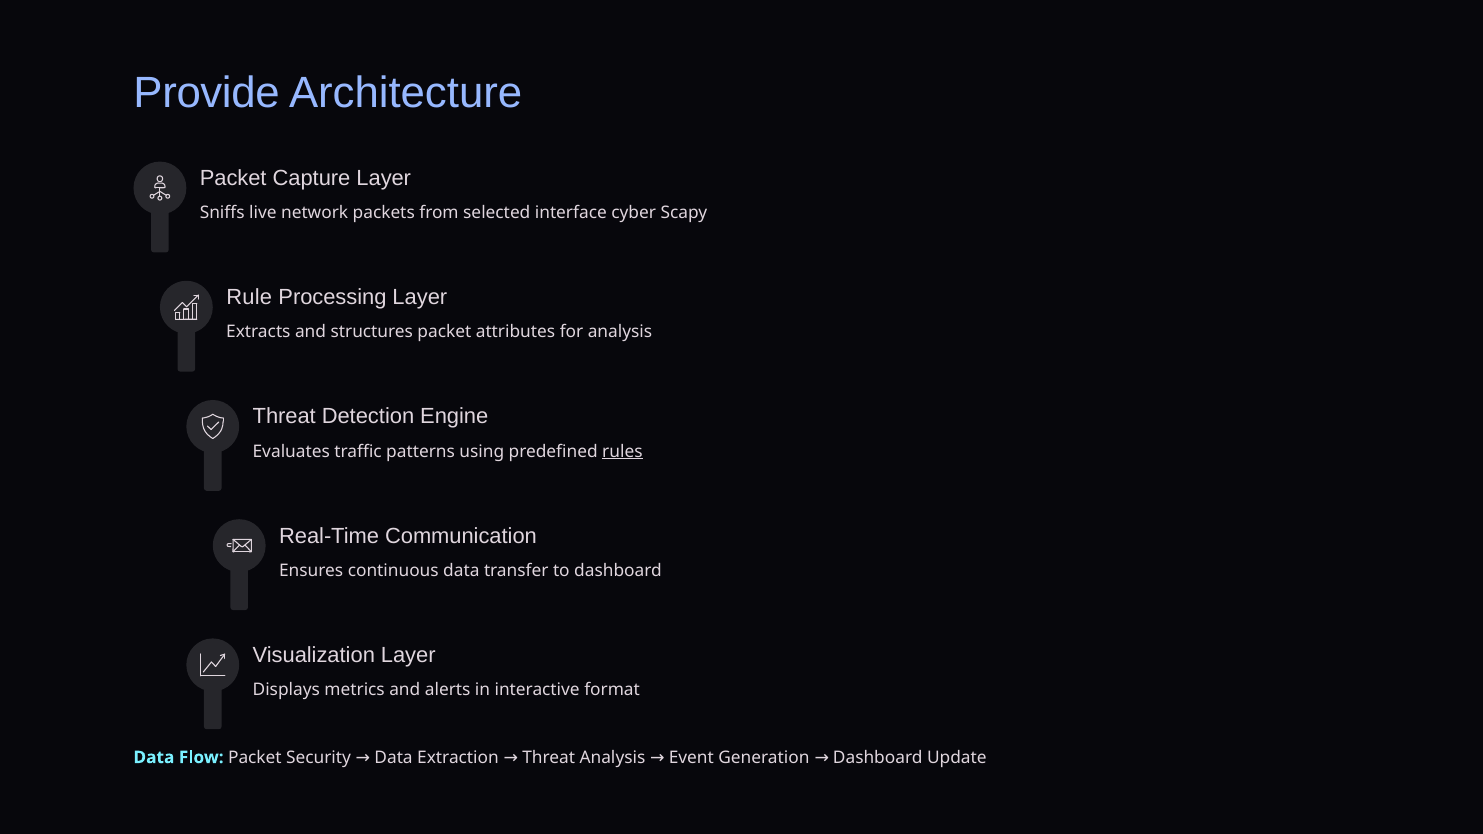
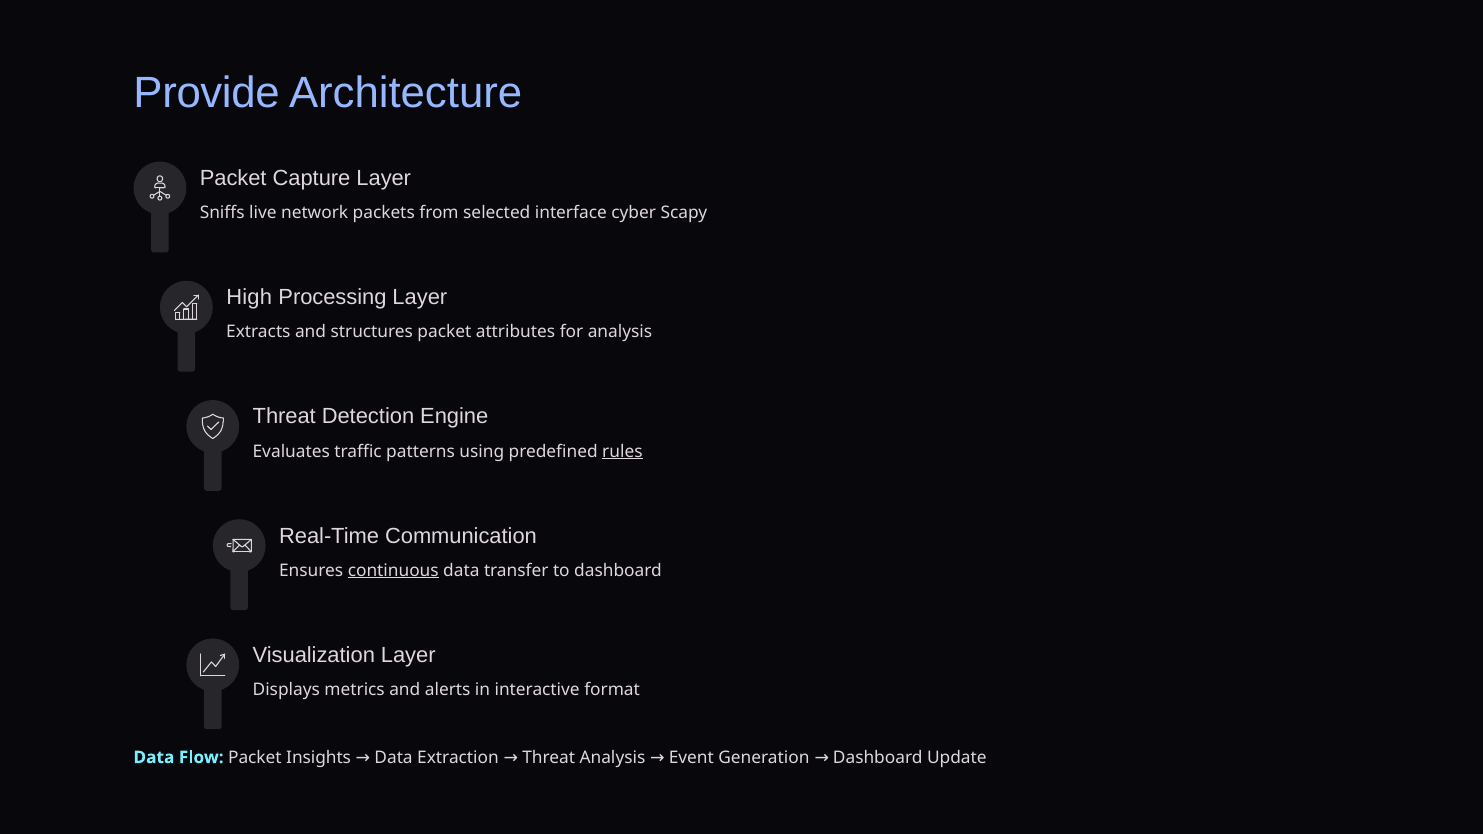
Rule: Rule -> High
continuous underline: none -> present
Security: Security -> Insights
